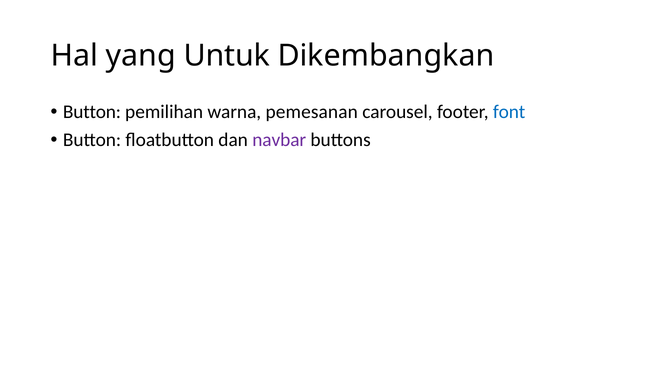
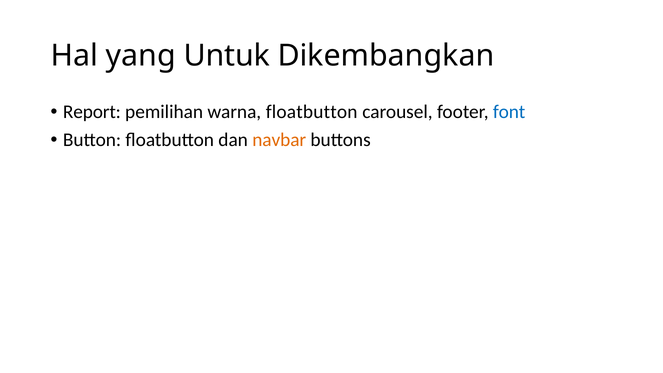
Button at (92, 112): Button -> Report
warna pemesanan: pemesanan -> floatbutton
navbar colour: purple -> orange
